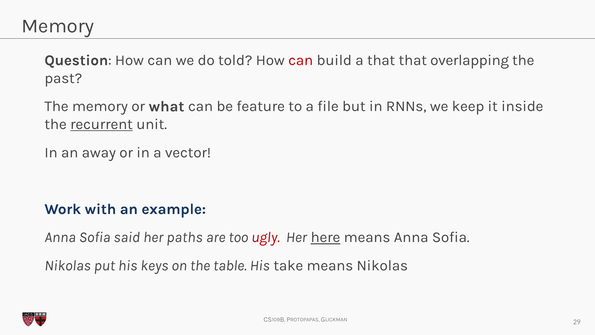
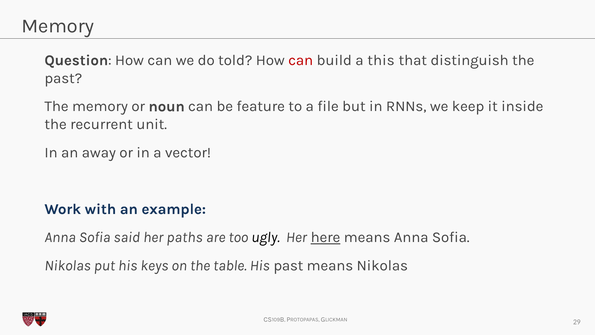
a that: that -> this
overlapping: overlapping -> distinguish
what: what -> noun
recurrent underline: present -> none
ugly colour: red -> black
His take: take -> past
